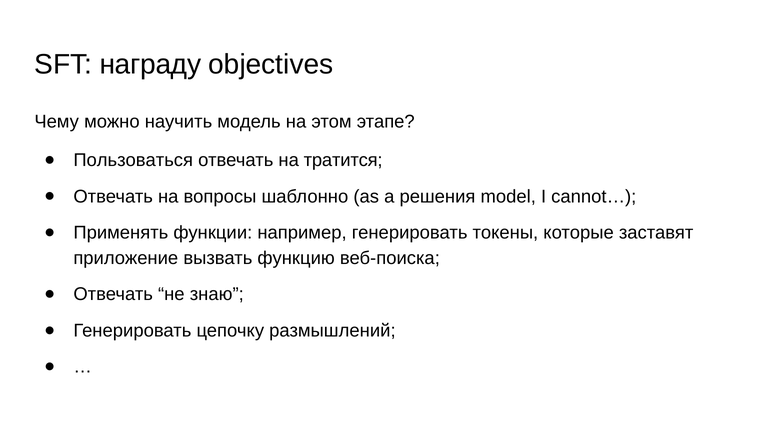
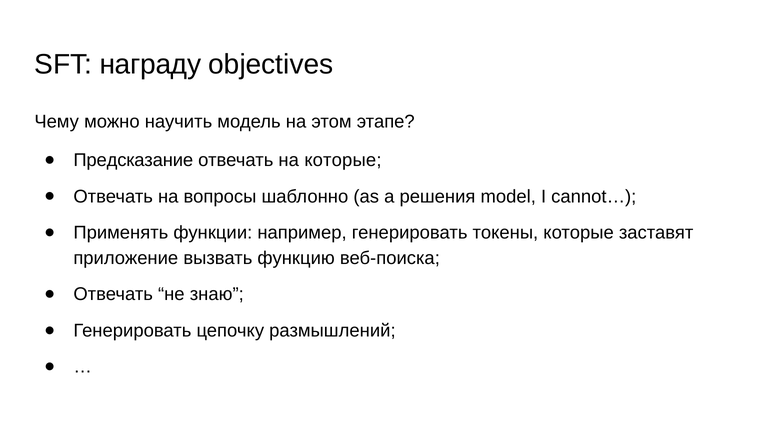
Пользоваться: Пользоваться -> Предсказание
на тратится: тратится -> которые
